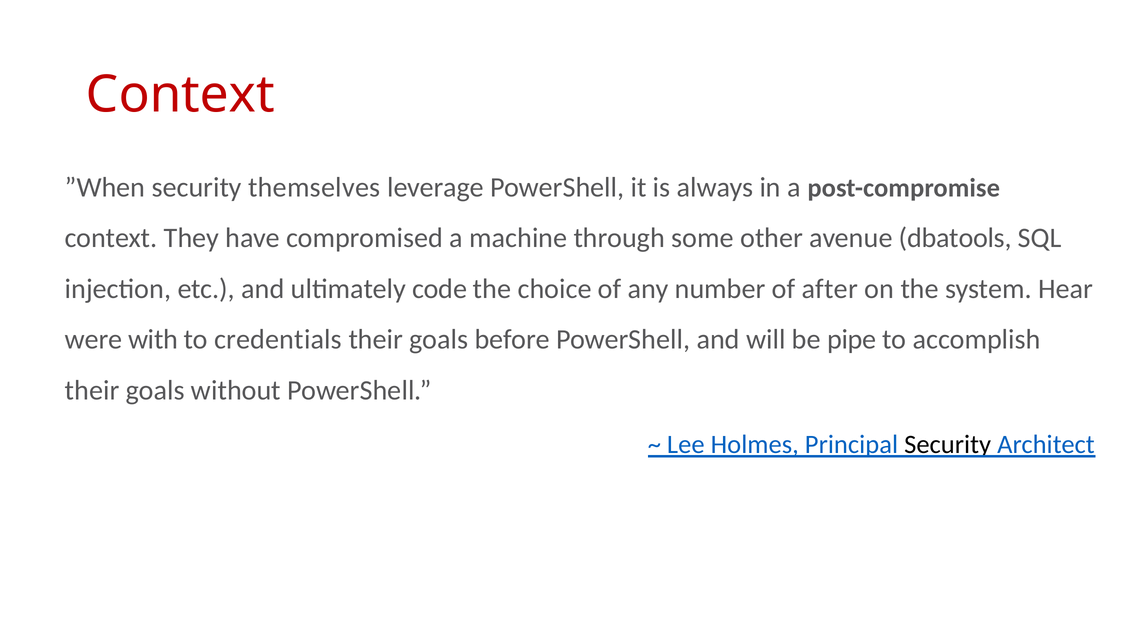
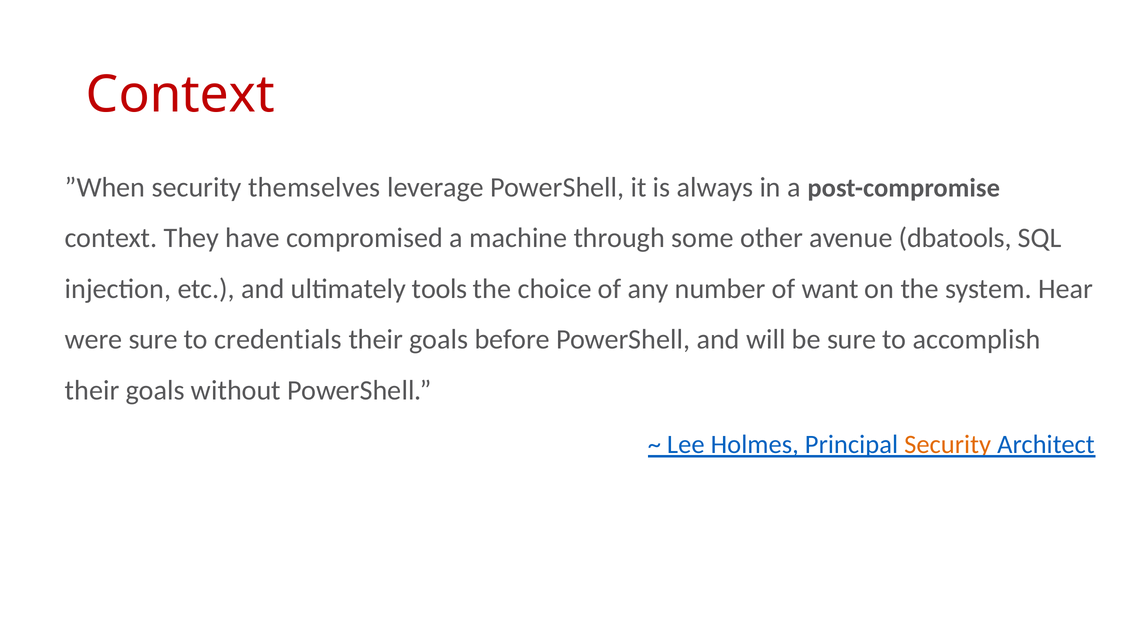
code: code -> tools
after: after -> want
were with: with -> sure
be pipe: pipe -> sure
Security at (948, 445) colour: black -> orange
